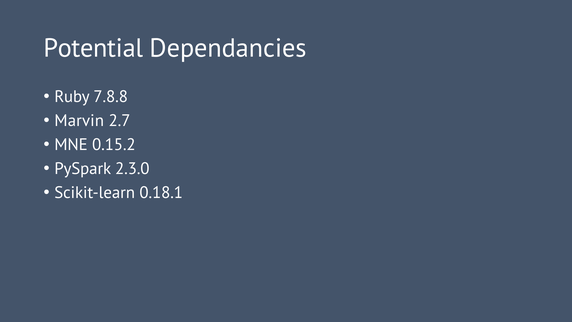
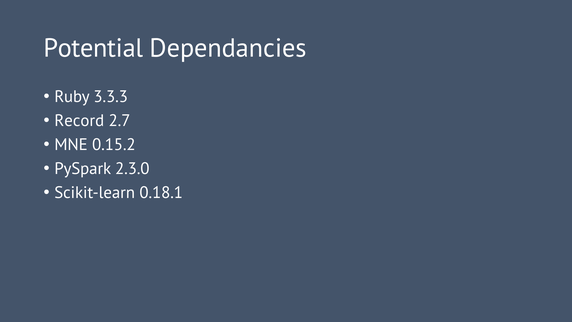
7.8.8: 7.8.8 -> 3.3.3
Marvin: Marvin -> Record
